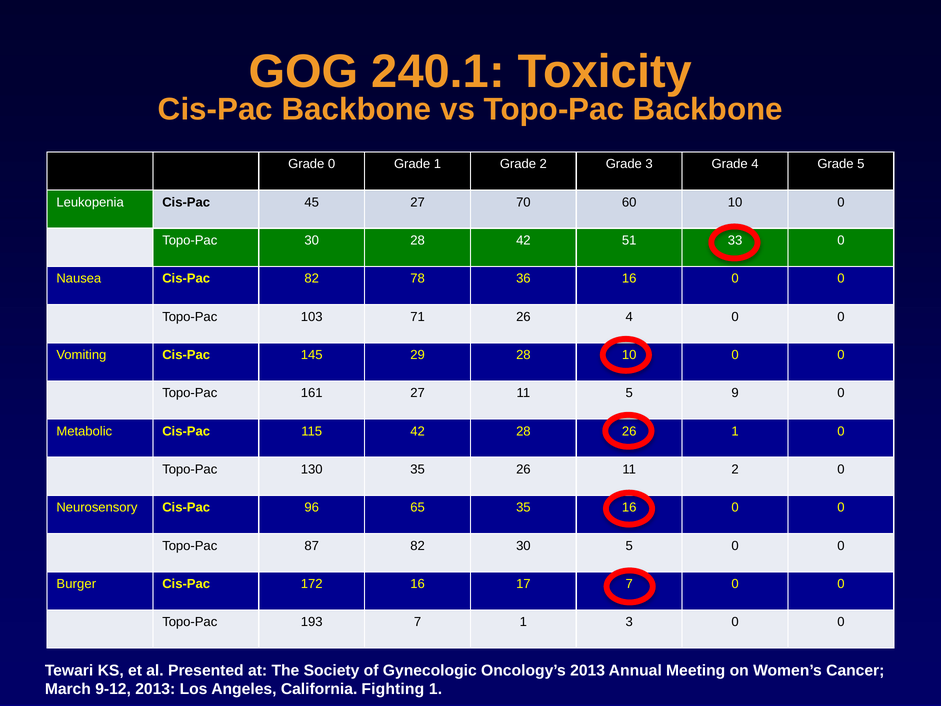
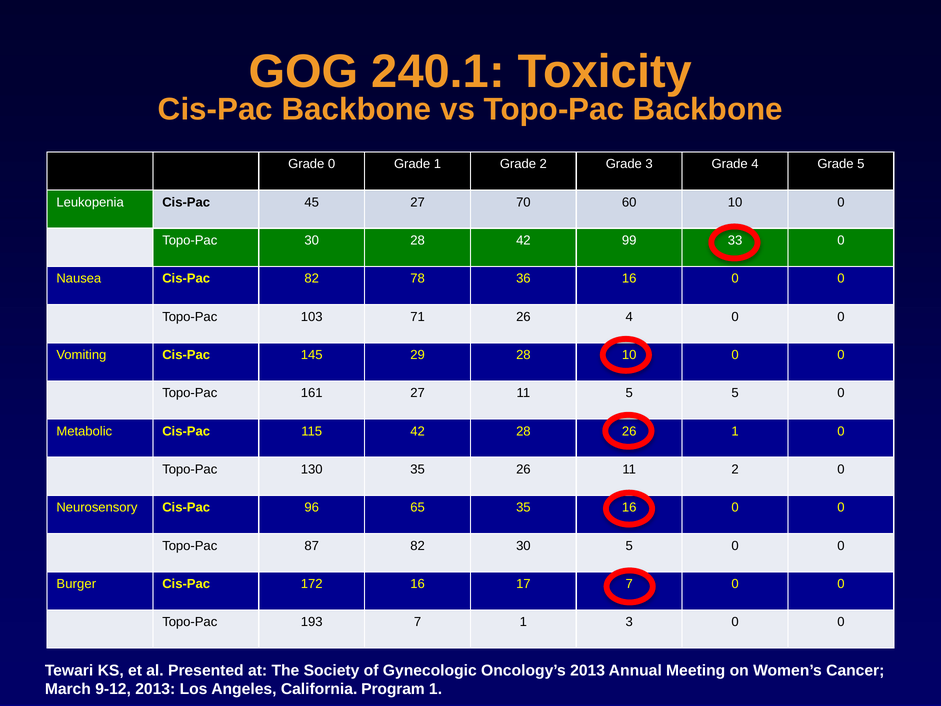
51: 51 -> 99
5 9: 9 -> 5
Fighting: Fighting -> Program
